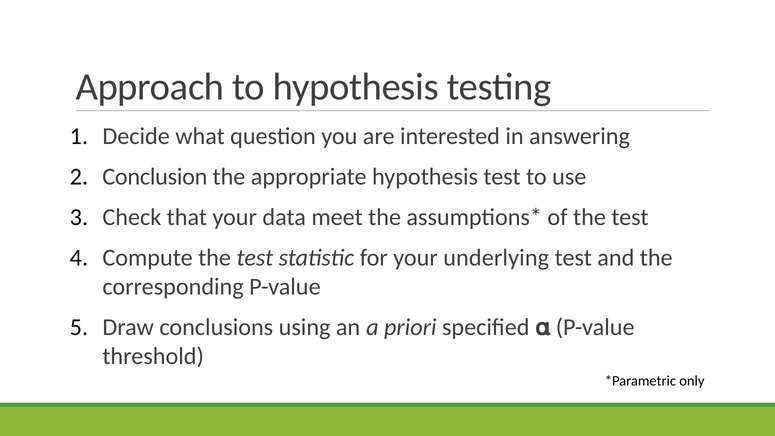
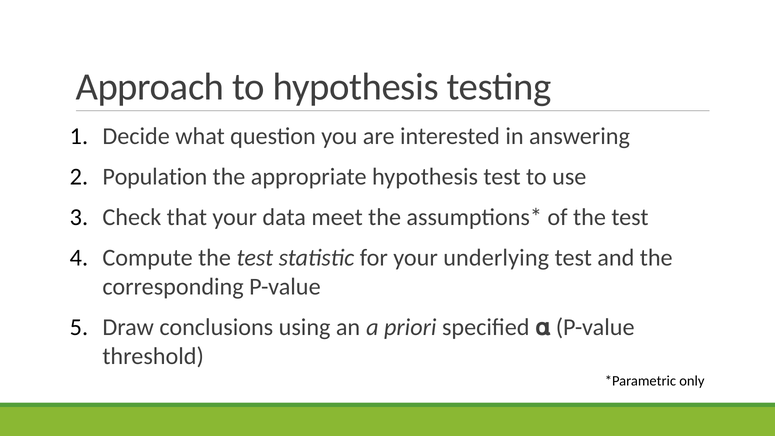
Conclusion: Conclusion -> Population
